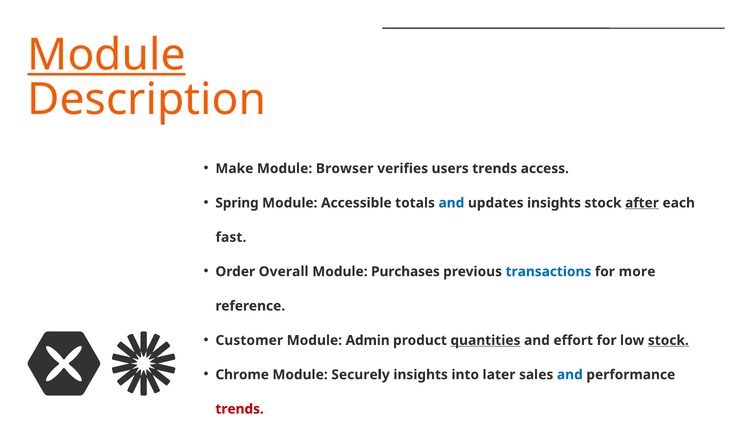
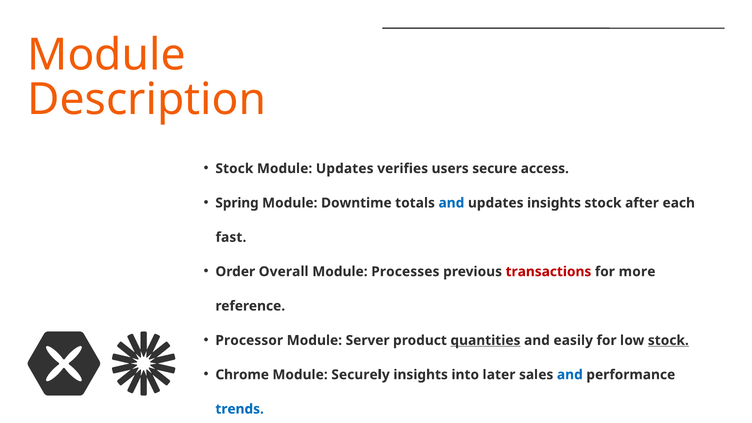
Module at (107, 55) underline: present -> none
Make at (234, 169): Make -> Stock
Module Browser: Browser -> Updates
users trends: trends -> secure
Accessible: Accessible -> Downtime
after underline: present -> none
Purchases: Purchases -> Processes
transactions colour: blue -> red
Customer: Customer -> Processor
Admin: Admin -> Server
effort: effort -> easily
trends at (240, 409) colour: red -> blue
